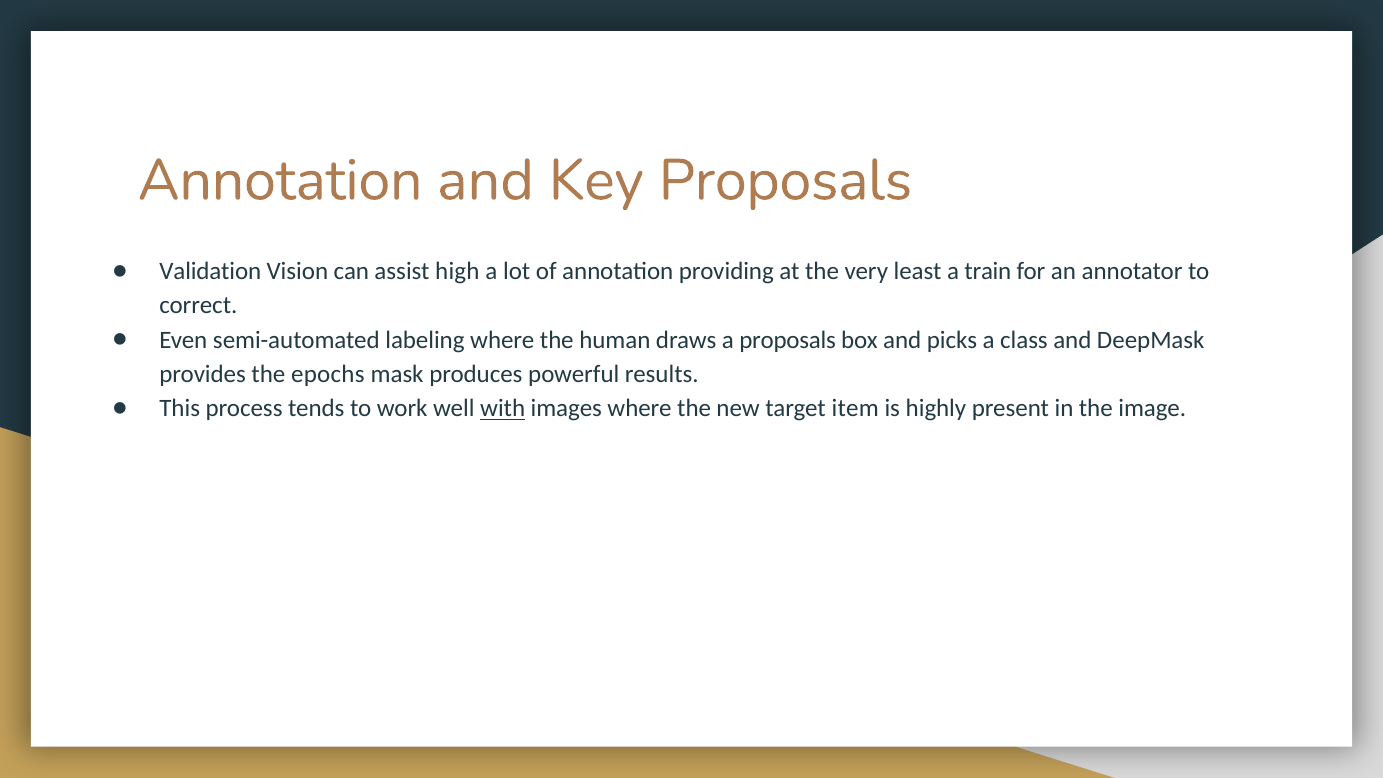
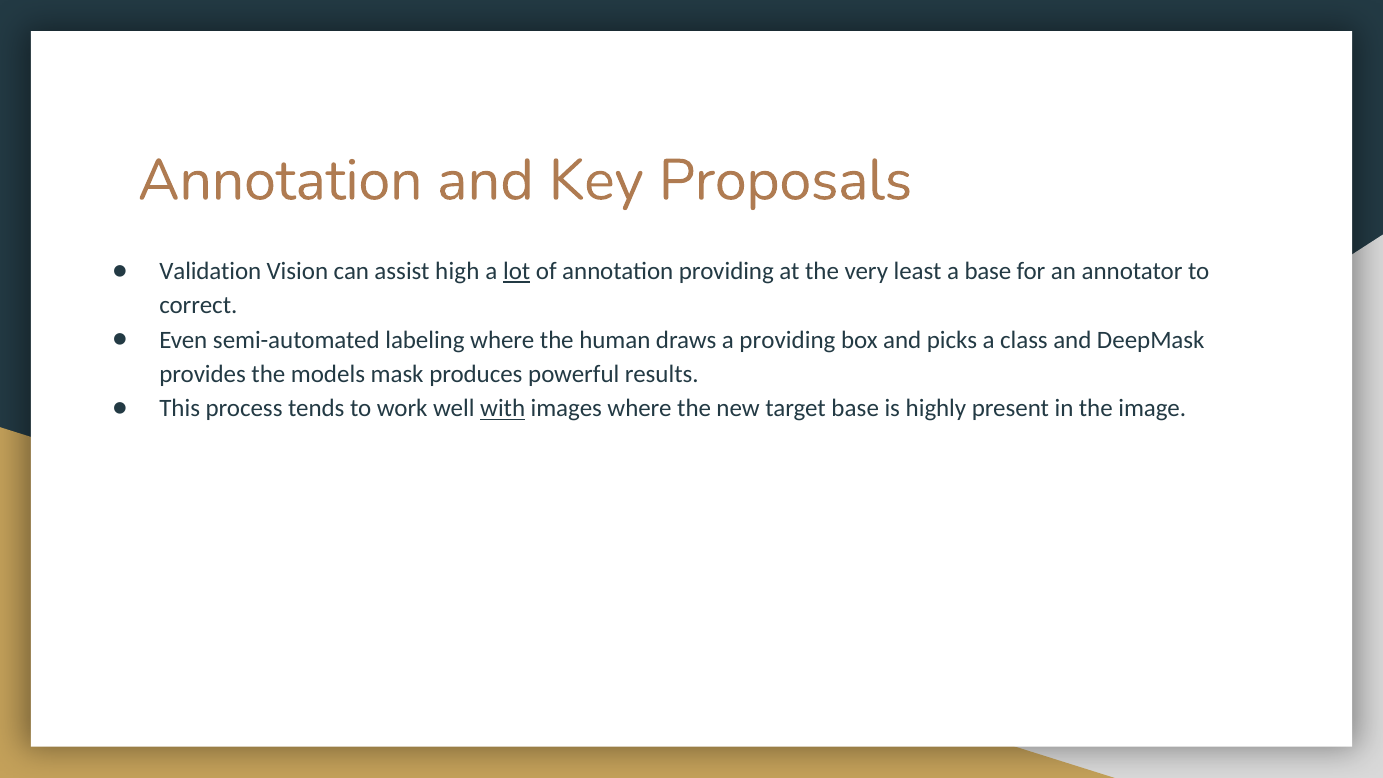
lot underline: none -> present
a train: train -> base
a proposals: proposals -> providing
epochs: epochs -> models
target item: item -> base
